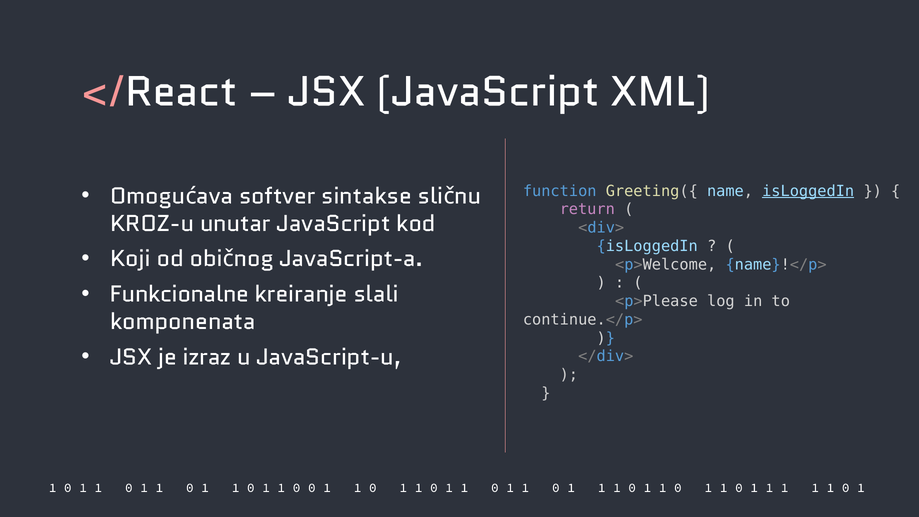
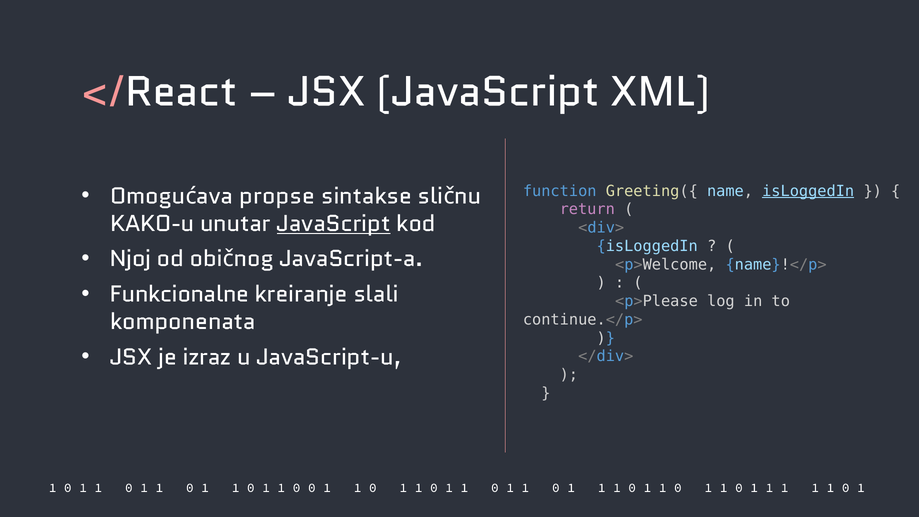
softver: softver -> propse
KROZ-u: KROZ-u -> KAKO-u
JavaScript at (334, 224) underline: none -> present
Koji: Koji -> Njoj
